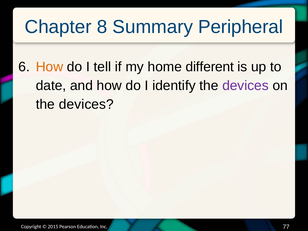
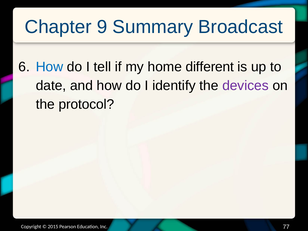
8: 8 -> 9
Peripheral: Peripheral -> Broadcast
How at (49, 67) colour: orange -> blue
devices at (86, 104): devices -> protocol
